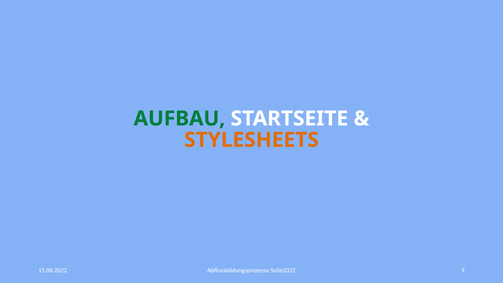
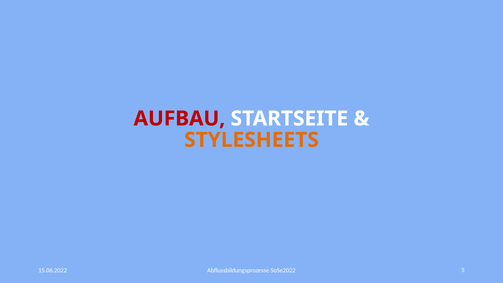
AUFBAU colour: green -> red
